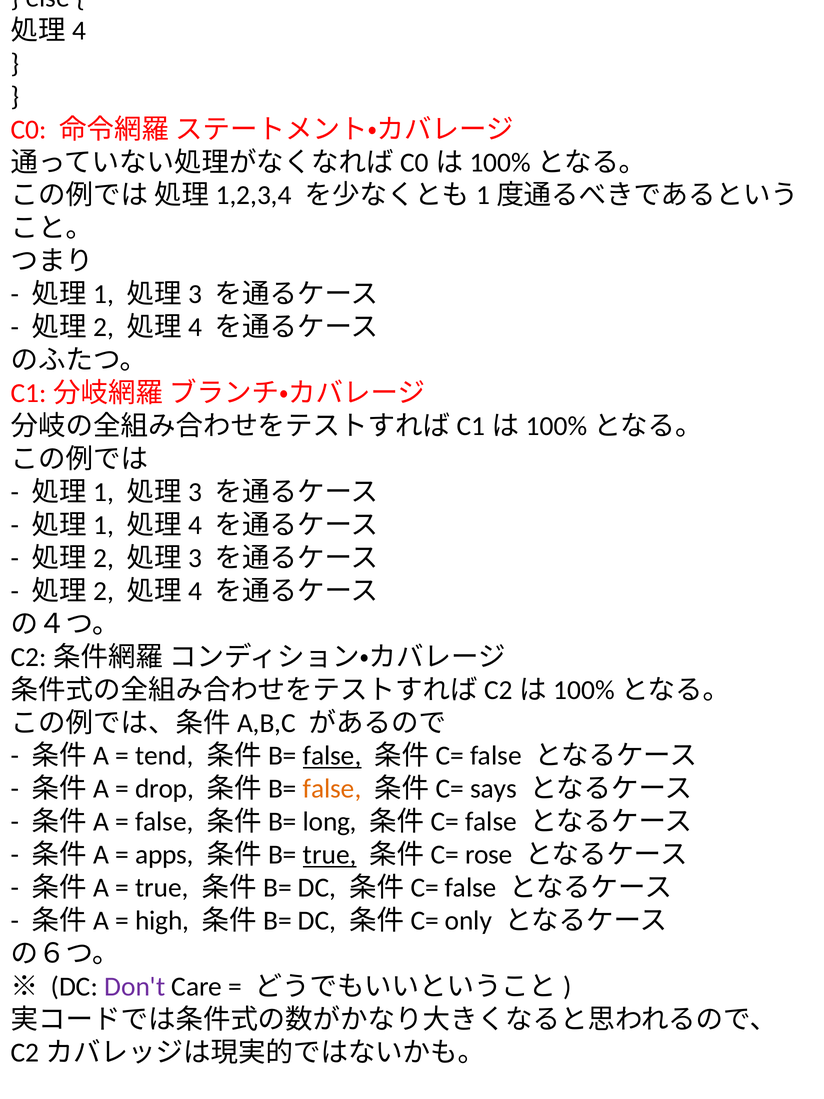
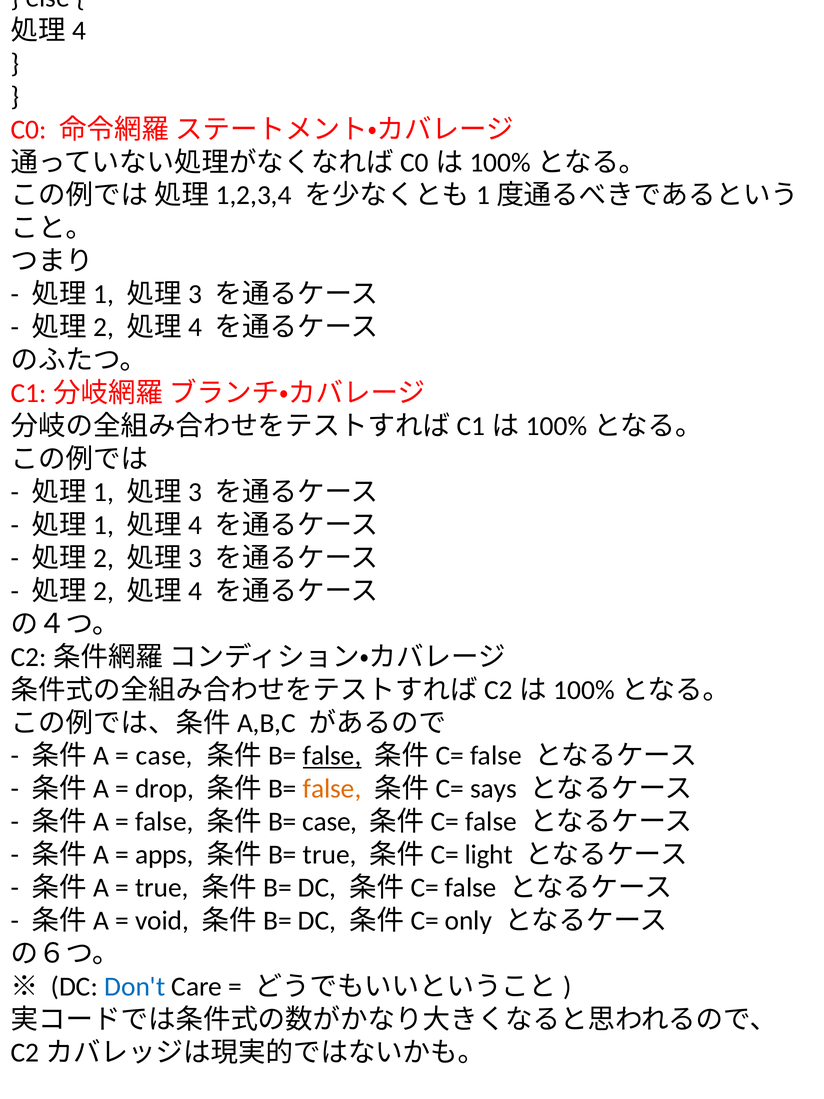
tend at (164, 756): tend -> case
long at (330, 822): long -> case
true at (330, 855) underline: present -> none
rose: rose -> light
high at (162, 920): high -> void
Don't colour: purple -> blue
